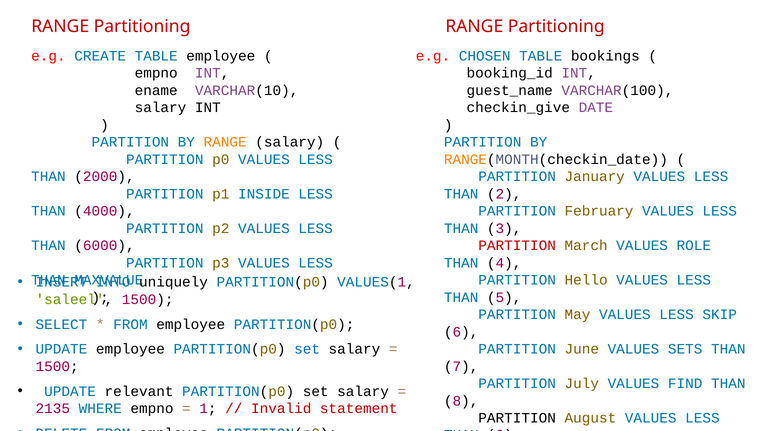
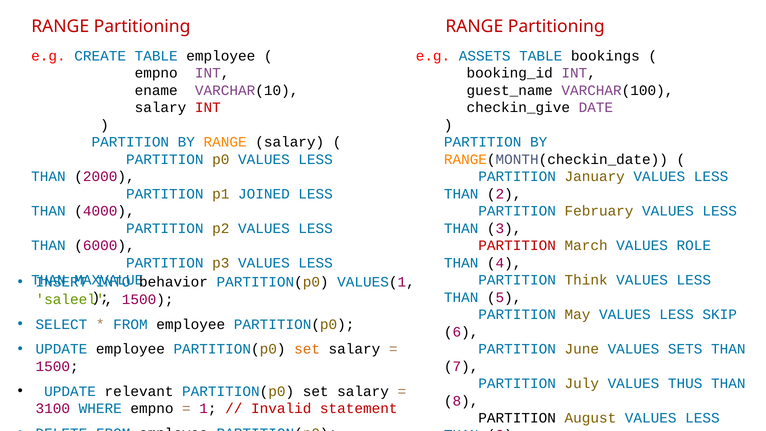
CHOSEN: CHOSEN -> ASSETS
INT at (208, 108) colour: black -> red
INSIDE: INSIDE -> JOINED
Hello: Hello -> Think
uniquely: uniquely -> behavior
set at (307, 349) colour: blue -> orange
FIND: FIND -> THUS
2135: 2135 -> 3100
